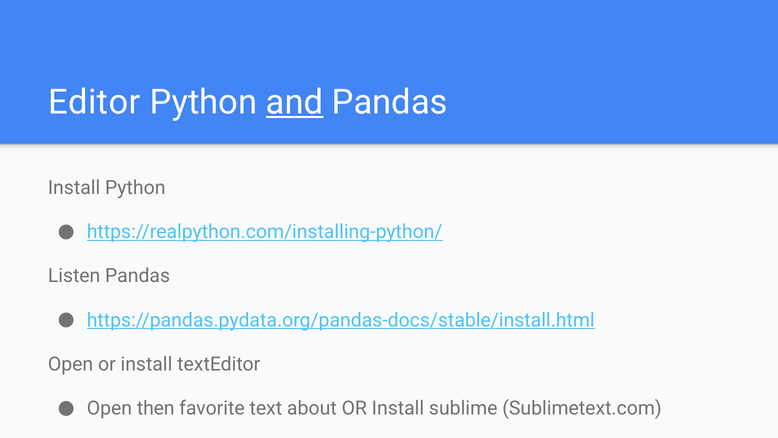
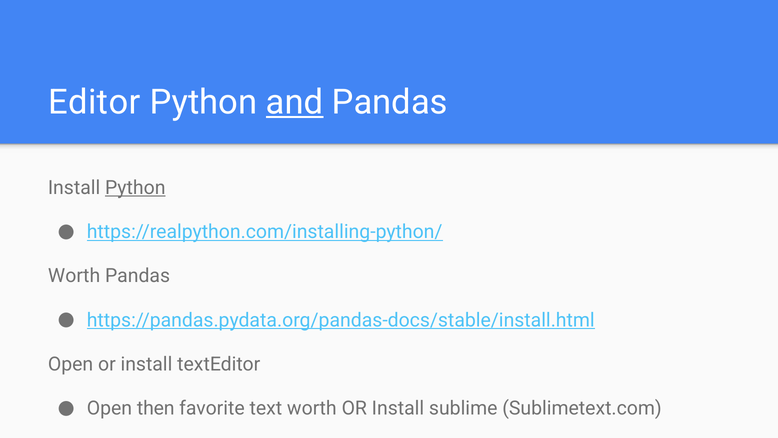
Python at (135, 188) underline: none -> present
Listen at (74, 276): Listen -> Worth
text about: about -> worth
